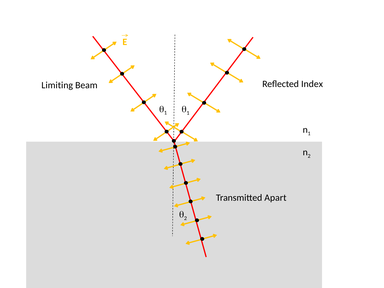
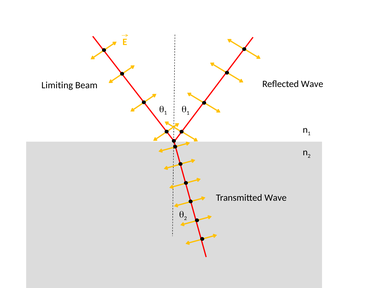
Reflected Index: Index -> Wave
Transmitted Apart: Apart -> Wave
